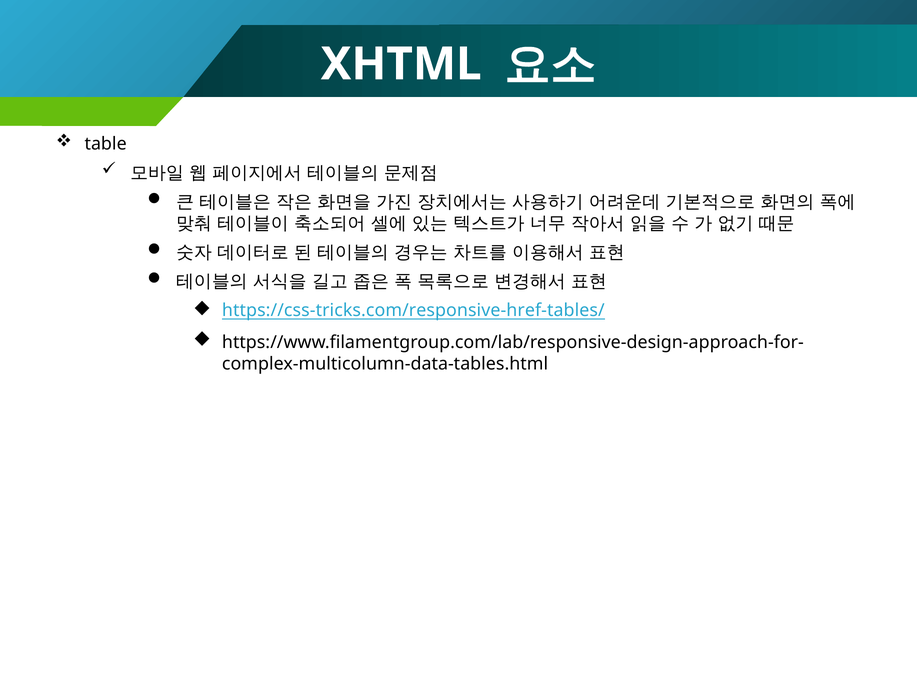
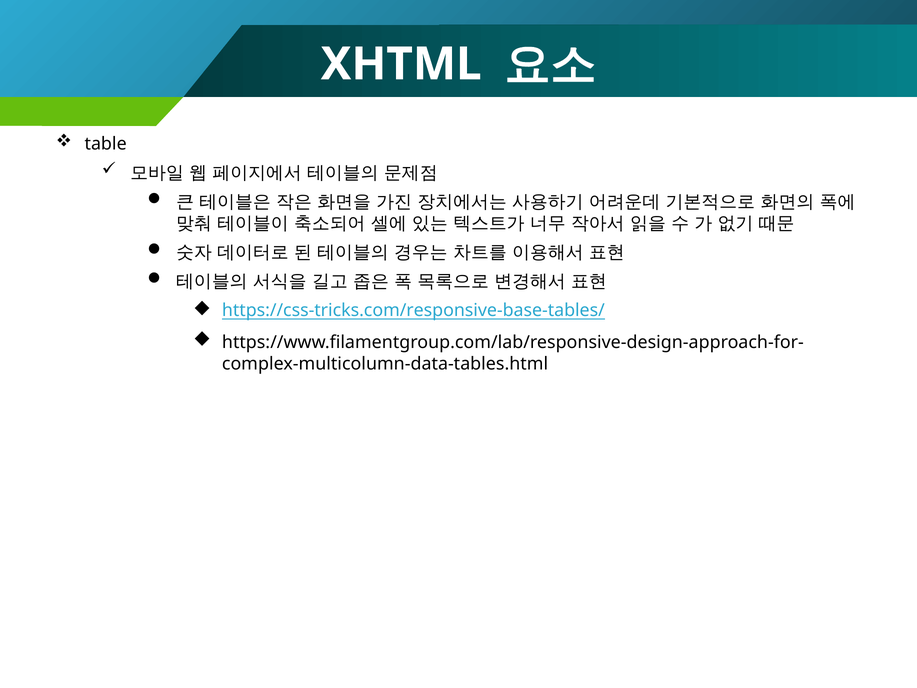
https://css-tricks.com/responsive-href-tables/: https://css-tricks.com/responsive-href-tables/ -> https://css-tricks.com/responsive-base-tables/
